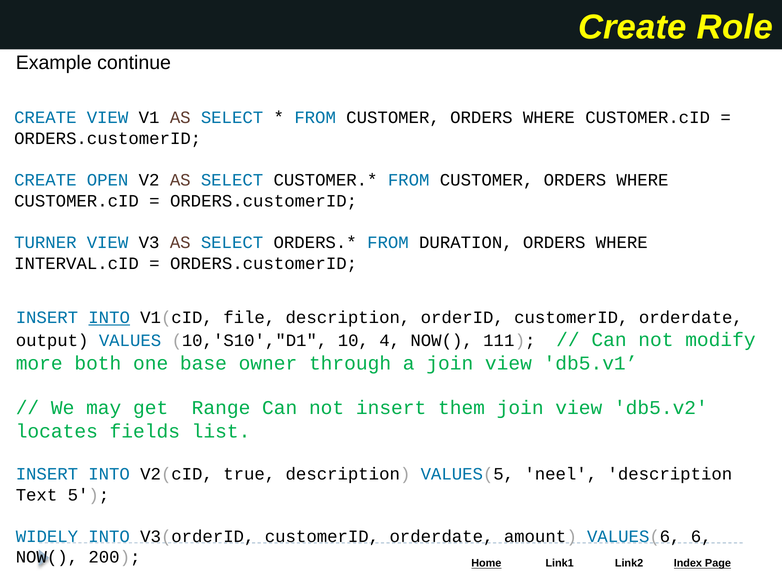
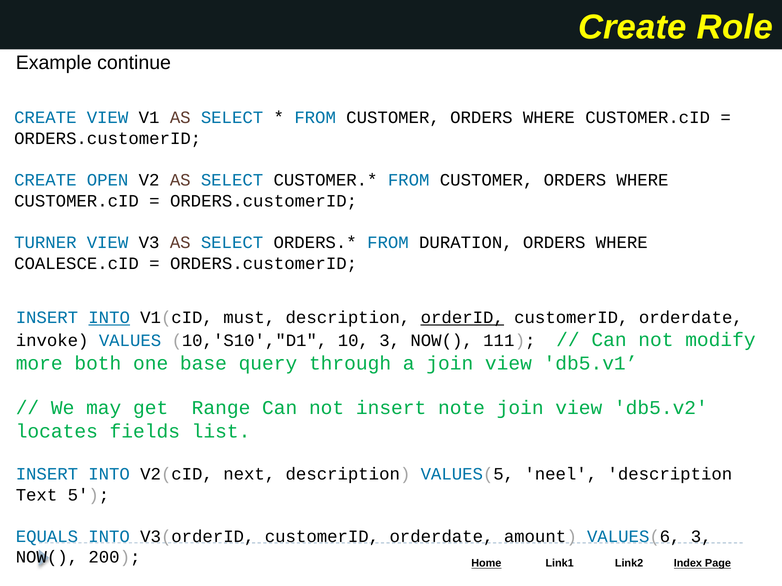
INTERVAL.cID: INTERVAL.cID -> COALESCE.cID
file: file -> must
orderID underline: none -> present
output: output -> invoke
10 4: 4 -> 3
owner: owner -> query
them: them -> note
true: true -> next
WIDELY: WIDELY -> EQUALS
VALUES(6 6: 6 -> 3
